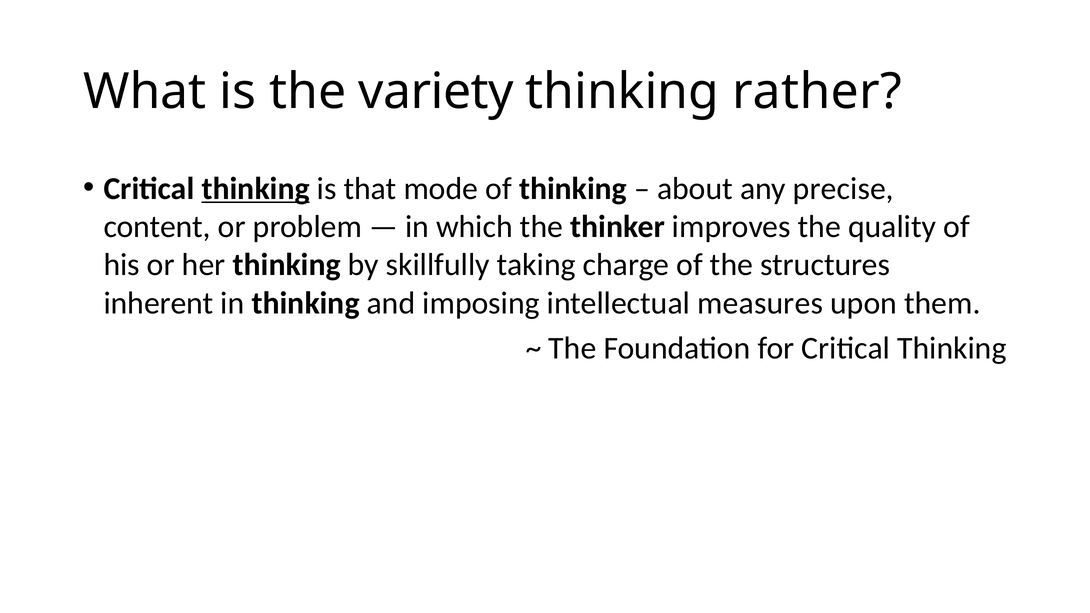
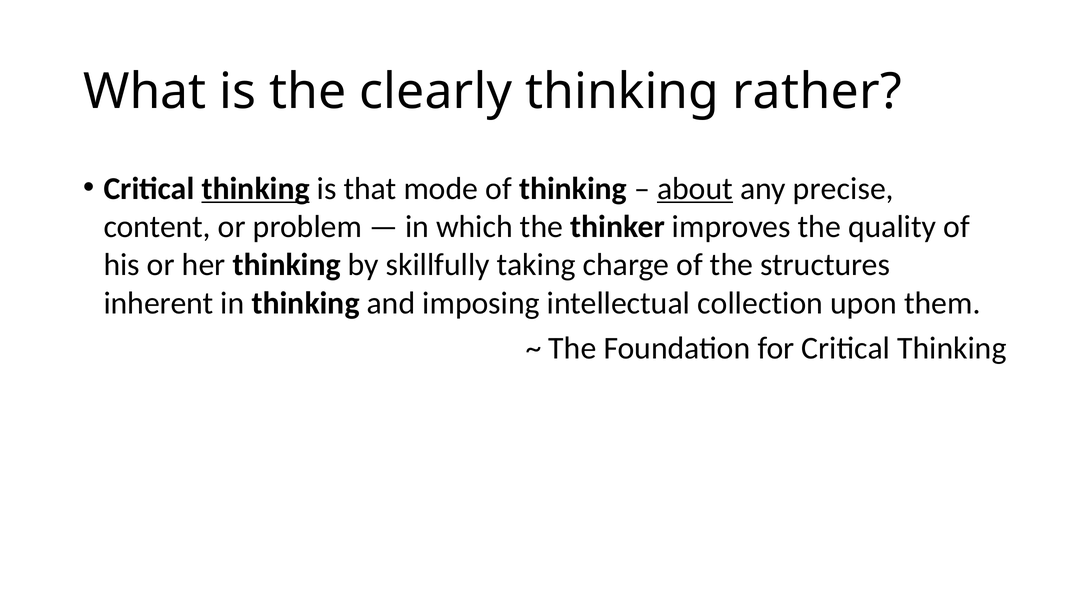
variety: variety -> clearly
about underline: none -> present
measures: measures -> collection
